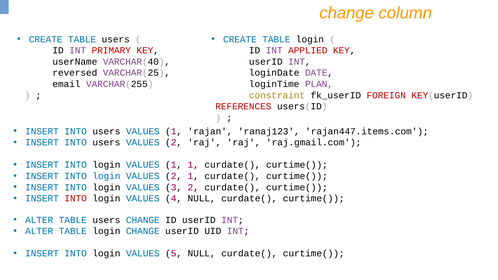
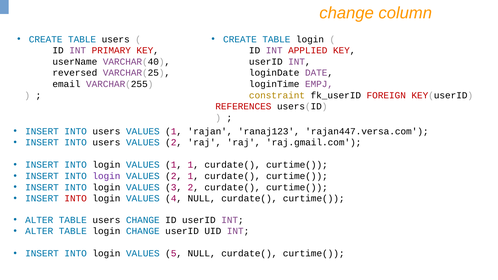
PLAN: PLAN -> EMPJ
rajan447.items.com: rajan447.items.com -> rajan447.versa.com
login at (106, 176) colour: blue -> purple
